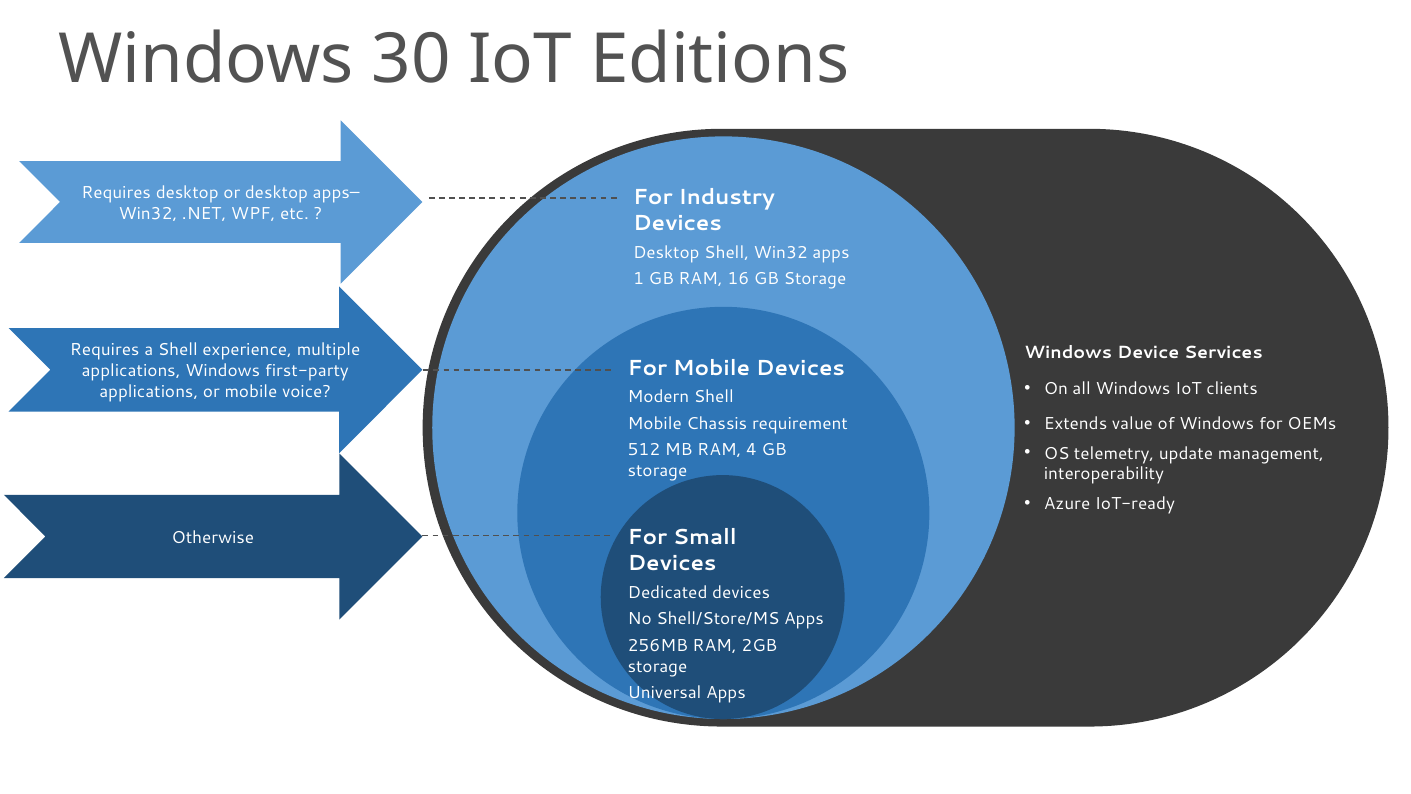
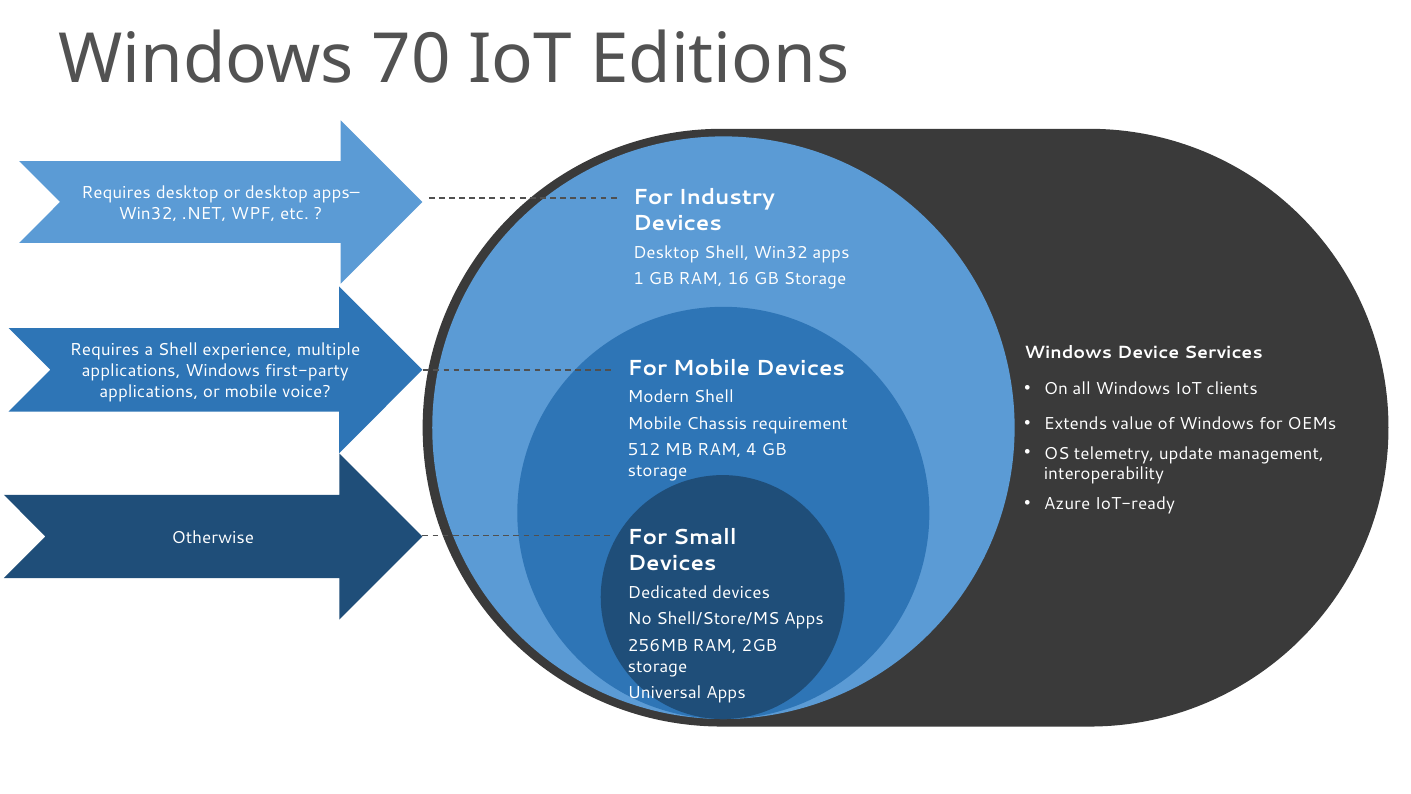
30: 30 -> 70
